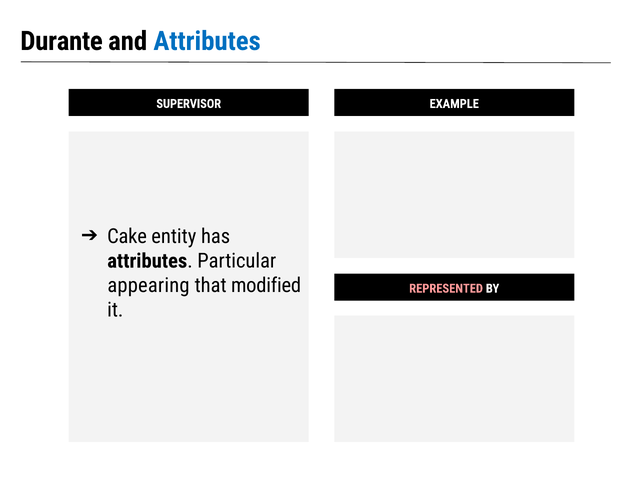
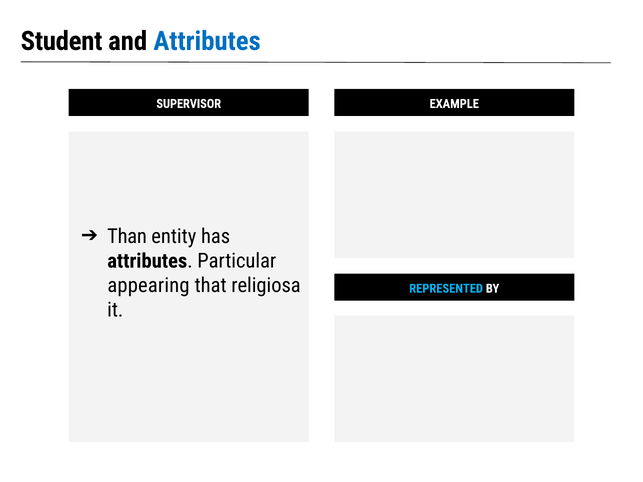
Durante: Durante -> Student
Cake: Cake -> Than
modified: modified -> religiosa
REPRESENTED colour: pink -> light blue
